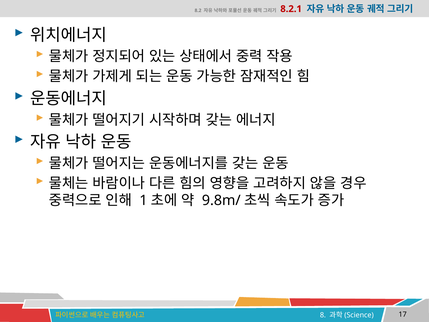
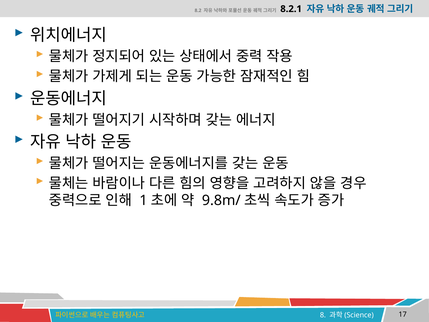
8.2.1 colour: red -> black
